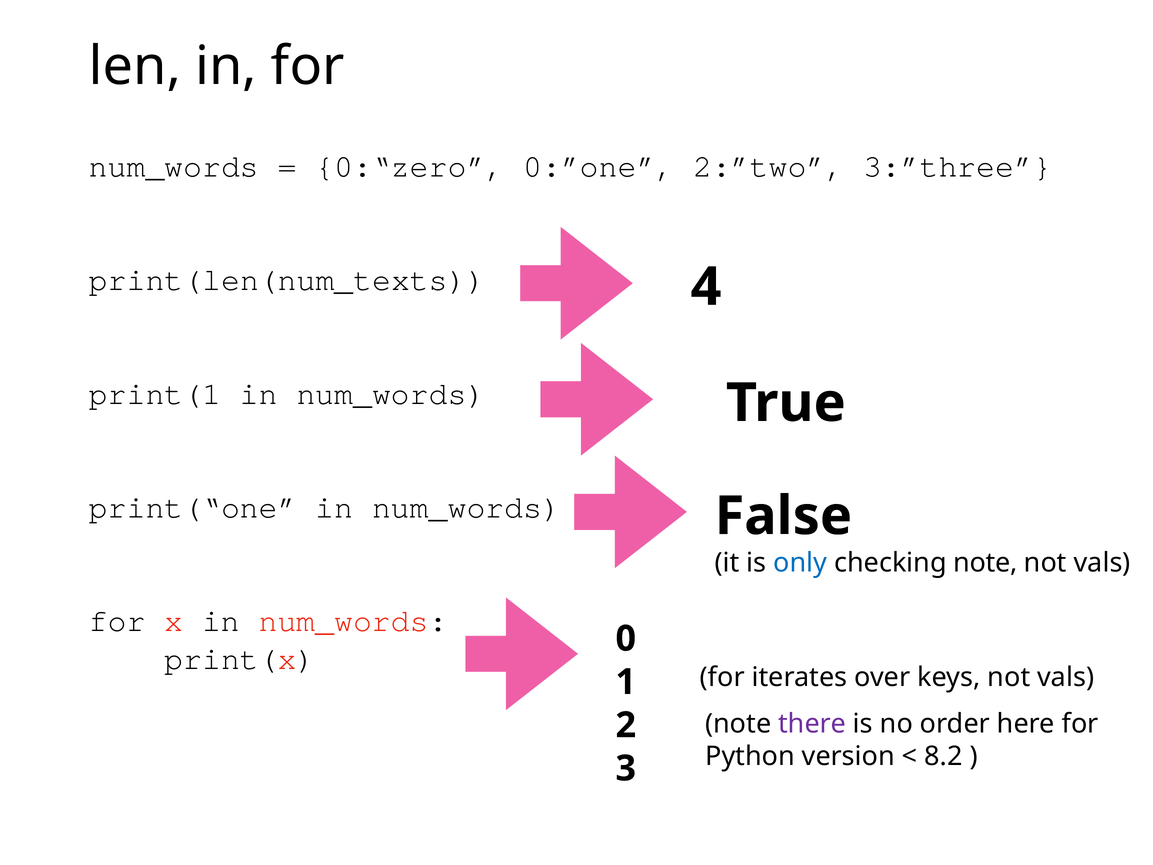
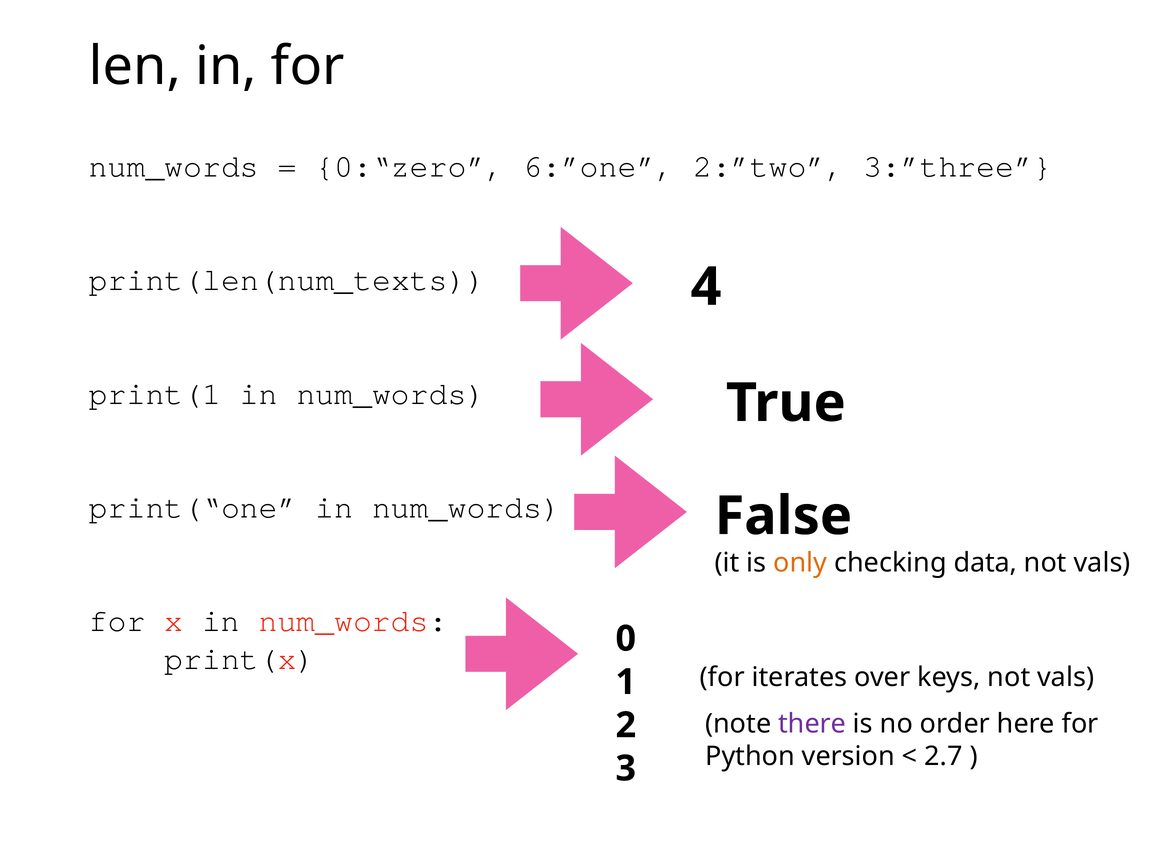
0:”one: 0:”one -> 6:”one
only colour: blue -> orange
checking note: note -> data
8.2: 8.2 -> 2.7
